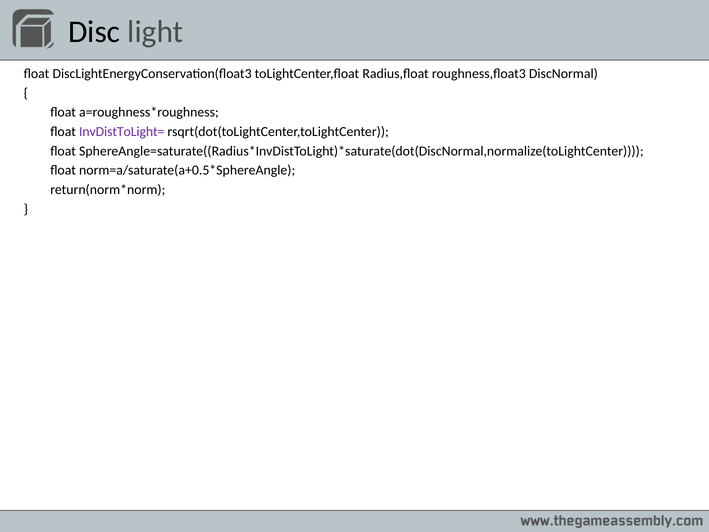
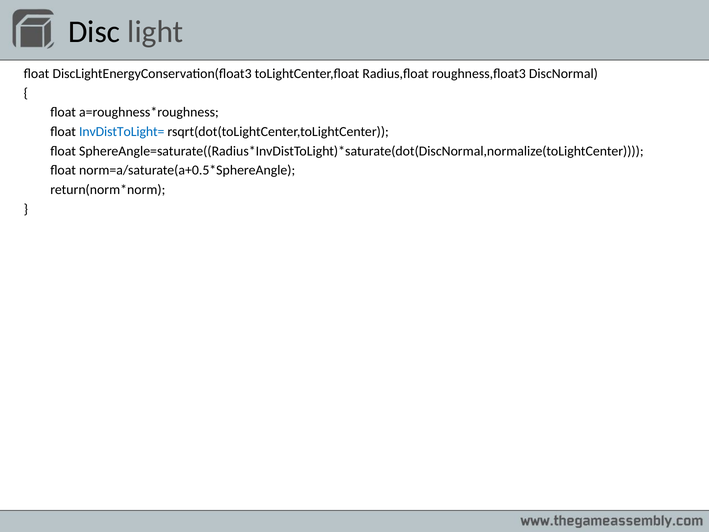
InvDistToLight= colour: purple -> blue
